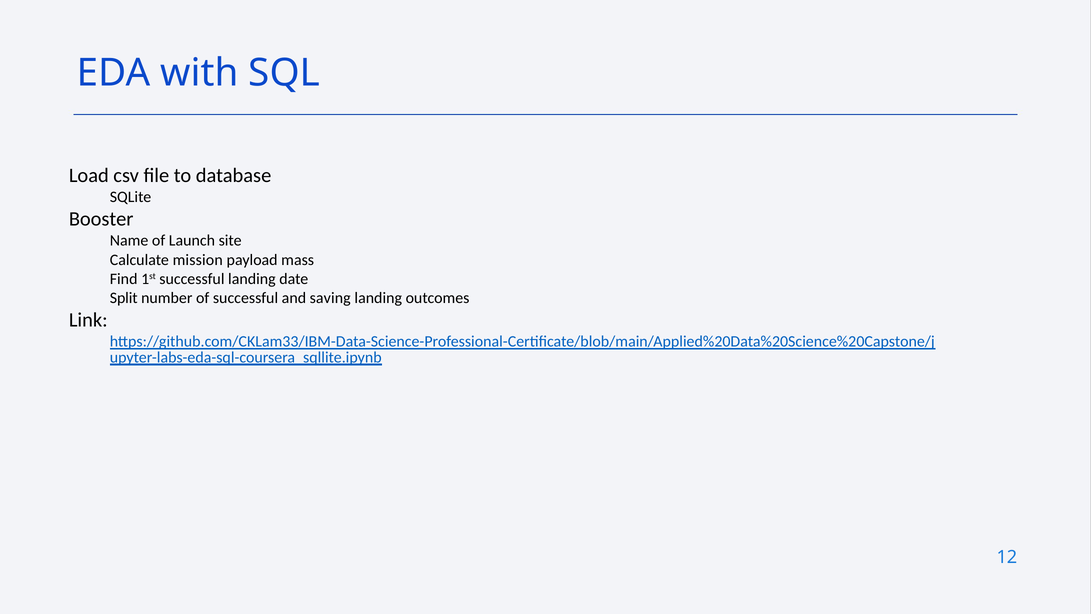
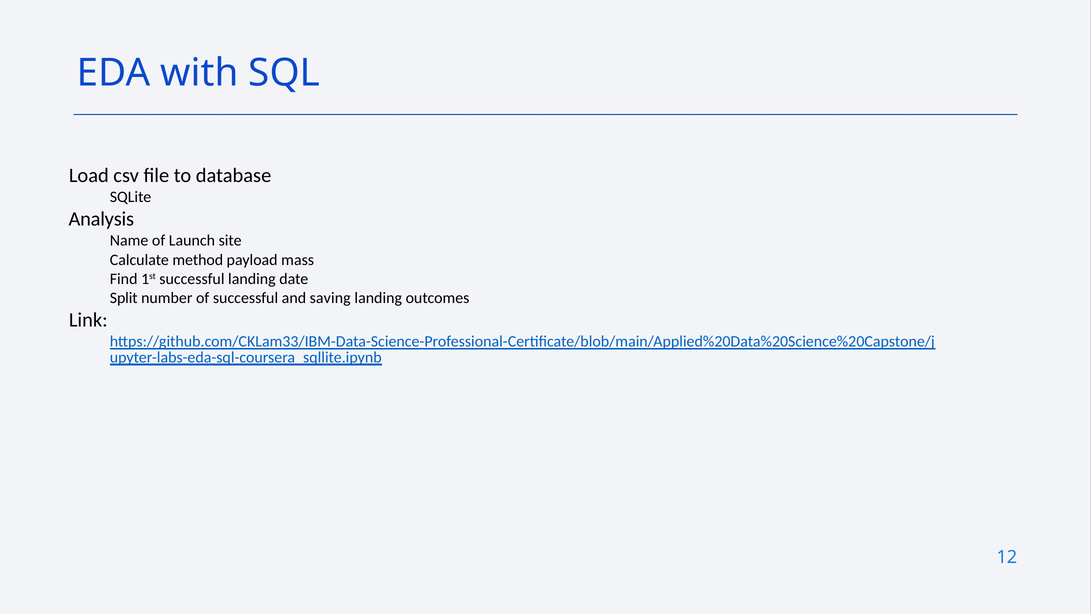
Booster: Booster -> Analysis
mission: mission -> method
